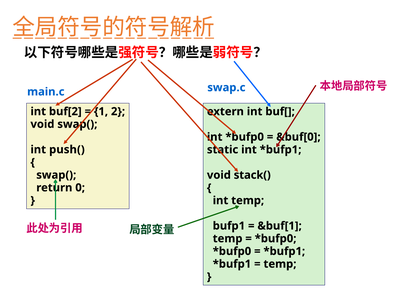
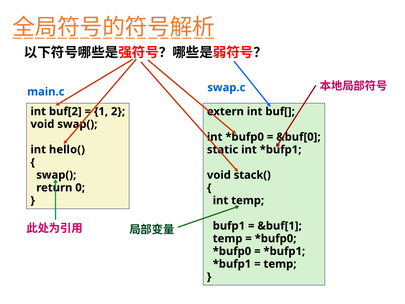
push(: push( -> hello(
